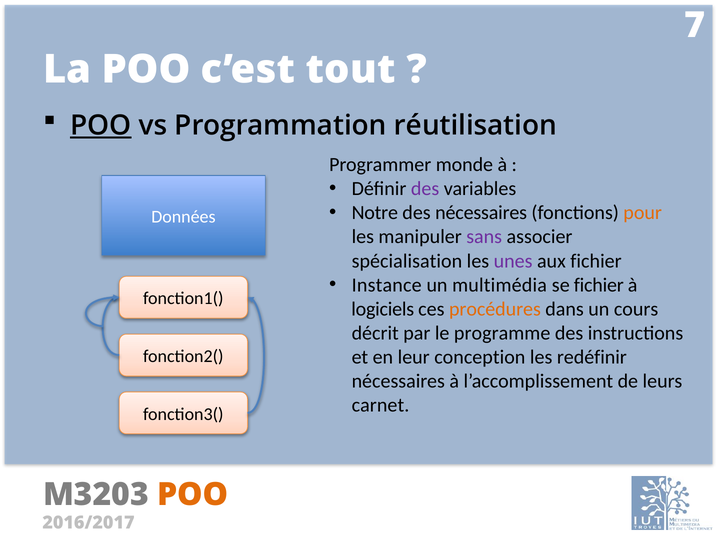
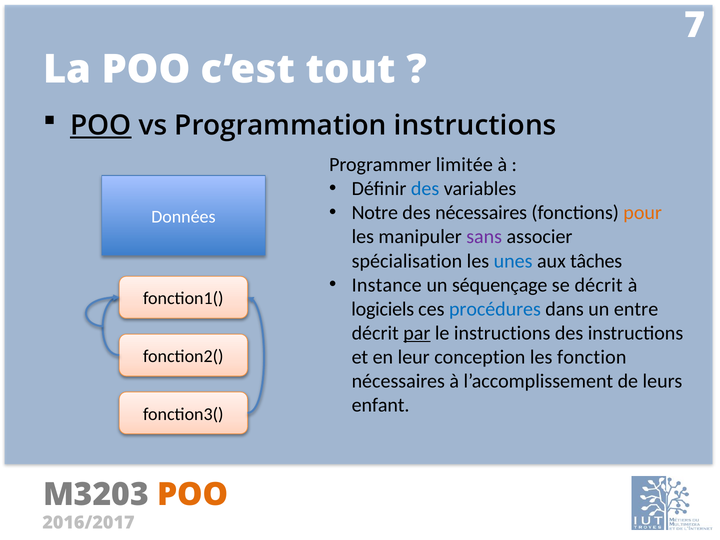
Programmation réutilisation: réutilisation -> instructions
monde: monde -> limitée
des at (425, 189) colour: purple -> blue
unes colour: purple -> blue
aux fichier: fichier -> tâches
multimédia: multimédia -> séquençage
se fichier: fichier -> décrit
procédures colour: orange -> blue
cours: cours -> entre
par underline: none -> present
le programme: programme -> instructions
redéfinir: redéfinir -> fonction
carnet: carnet -> enfant
